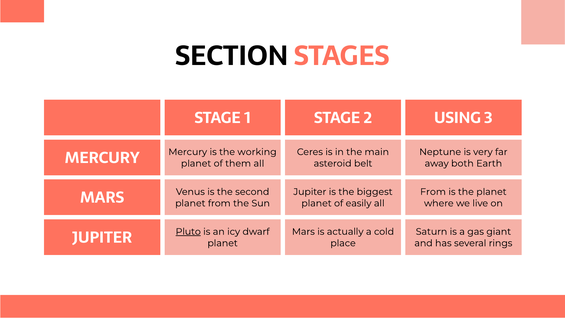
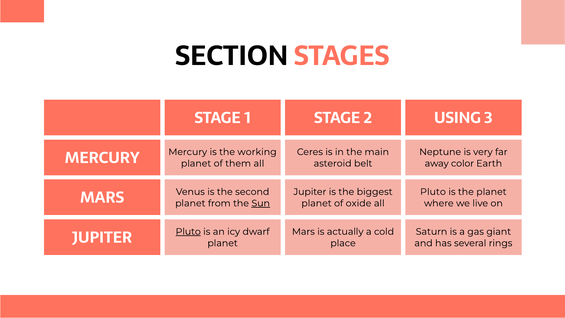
both: both -> color
From at (433, 192): From -> Pluto
Sun underline: none -> present
easily: easily -> oxide
